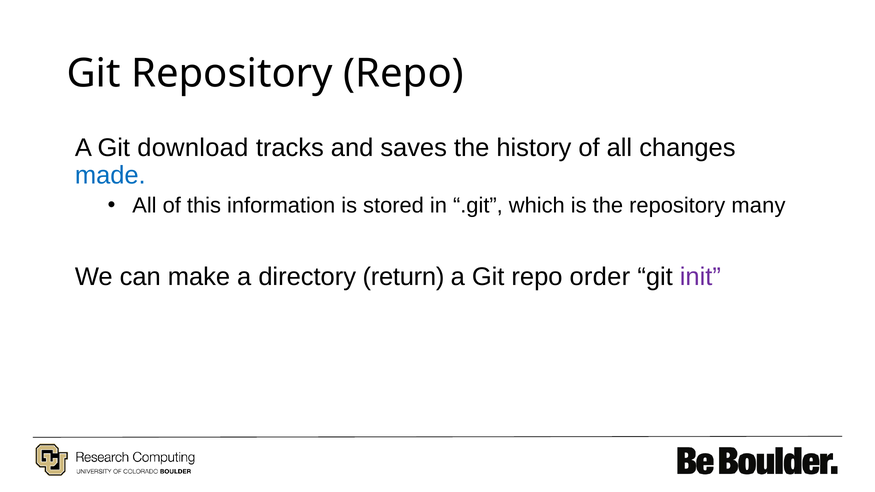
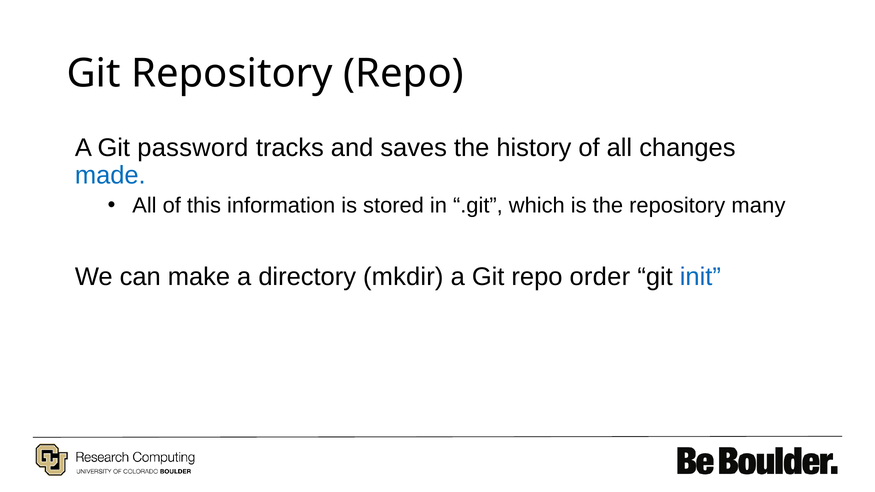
download: download -> password
return: return -> mkdir
init colour: purple -> blue
